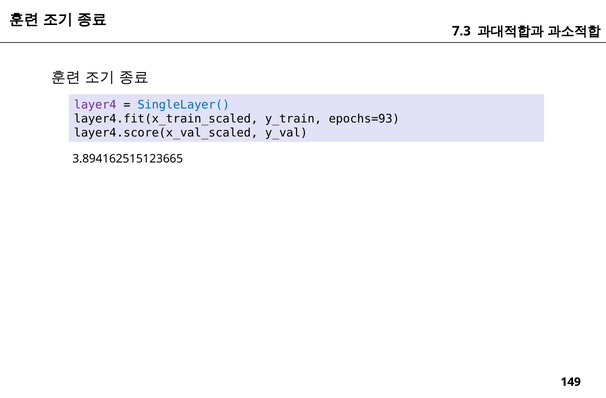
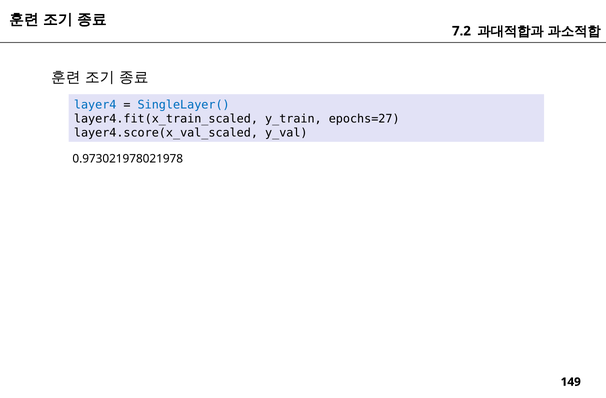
7.3: 7.3 -> 7.2
layer4 colour: purple -> blue
epochs=93: epochs=93 -> epochs=27
3.894162515123665: 3.894162515123665 -> 0.973021978021978
